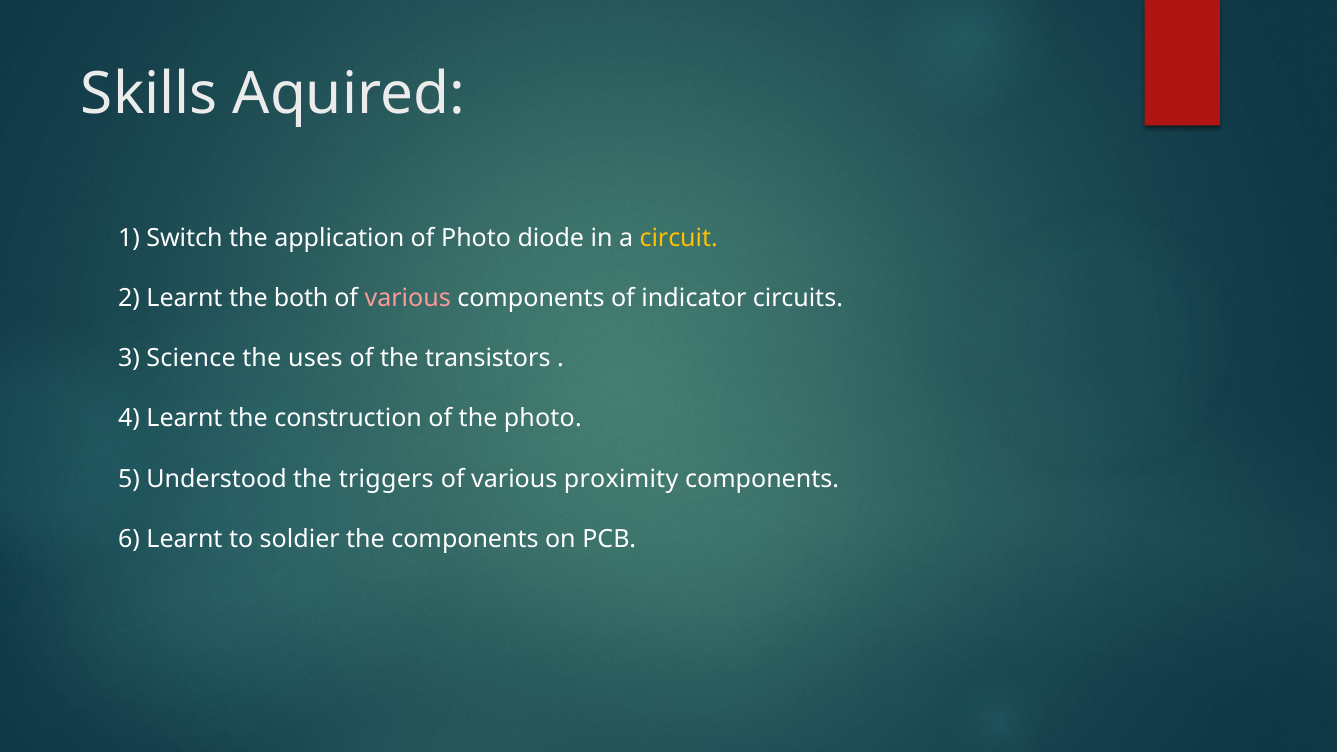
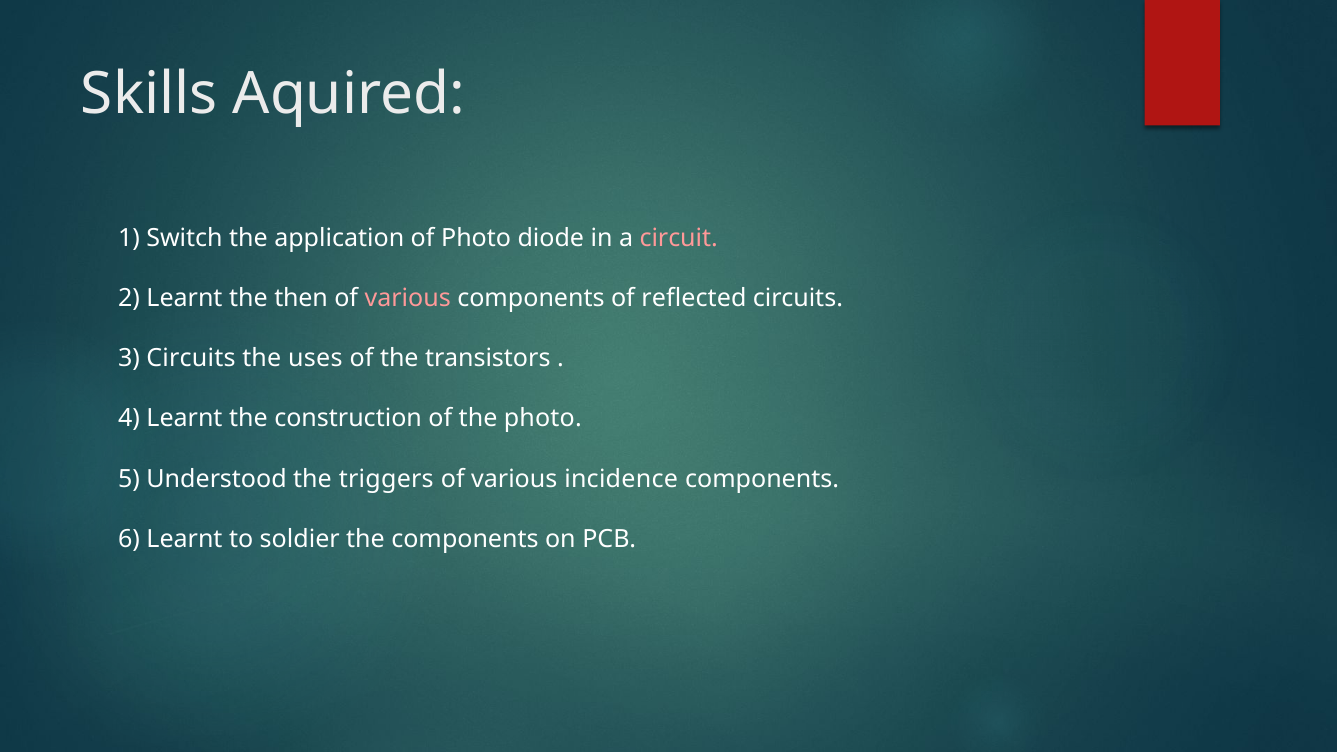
circuit colour: yellow -> pink
both: both -> then
indicator: indicator -> reflected
3 Science: Science -> Circuits
proximity: proximity -> incidence
